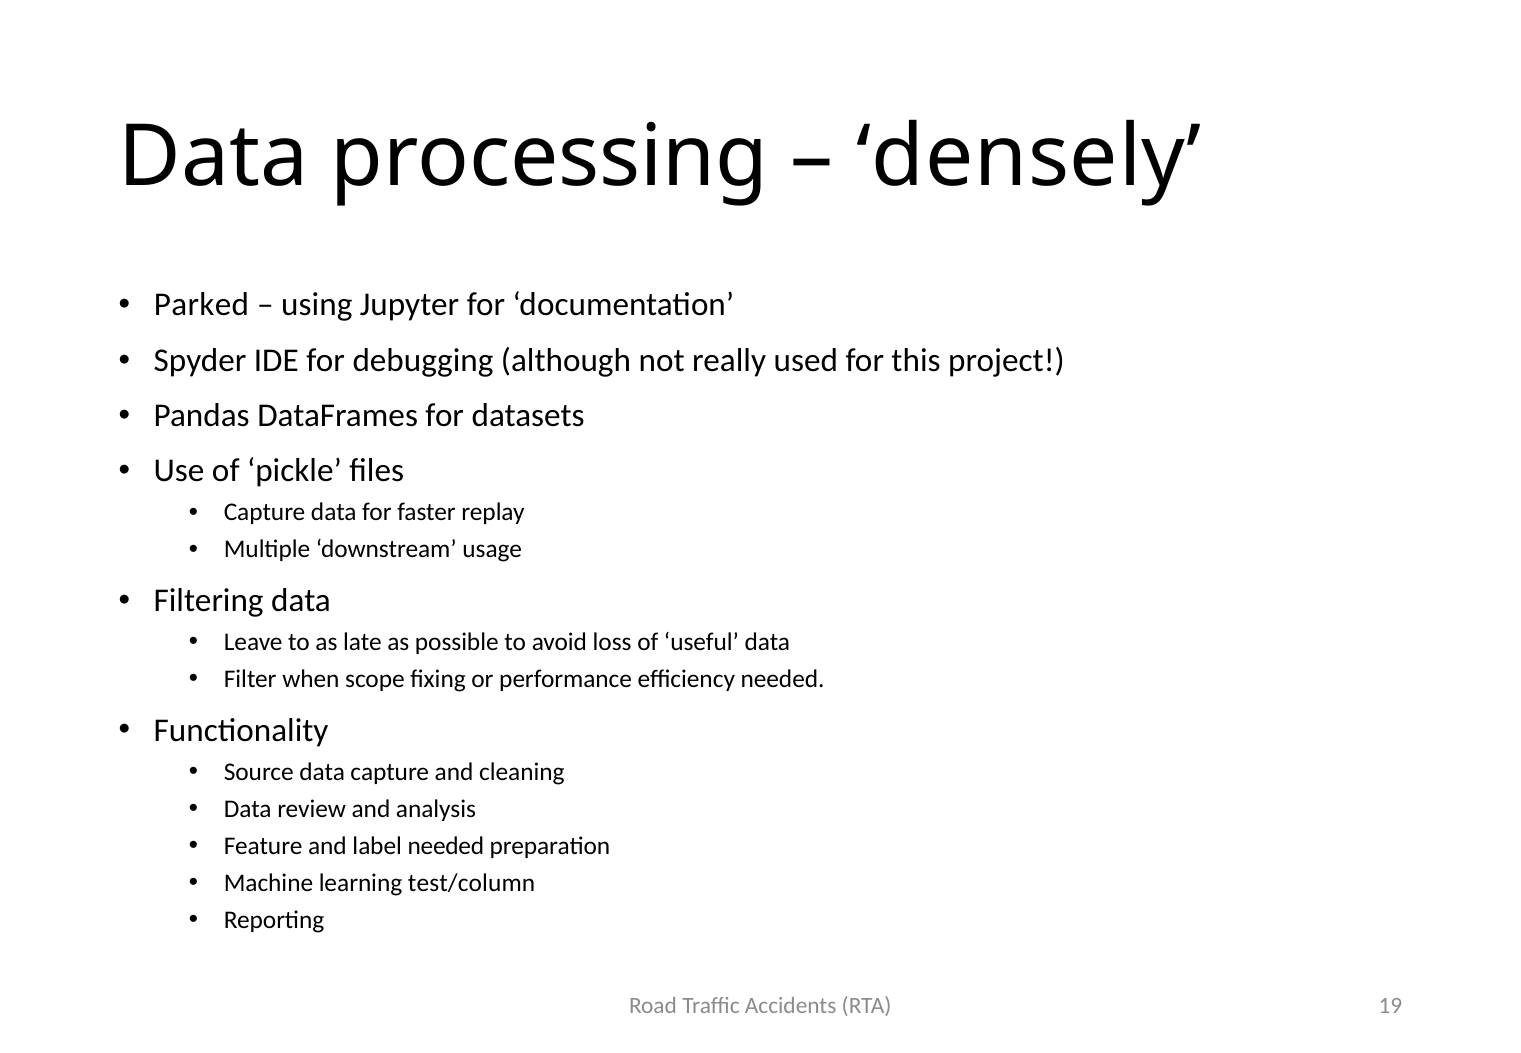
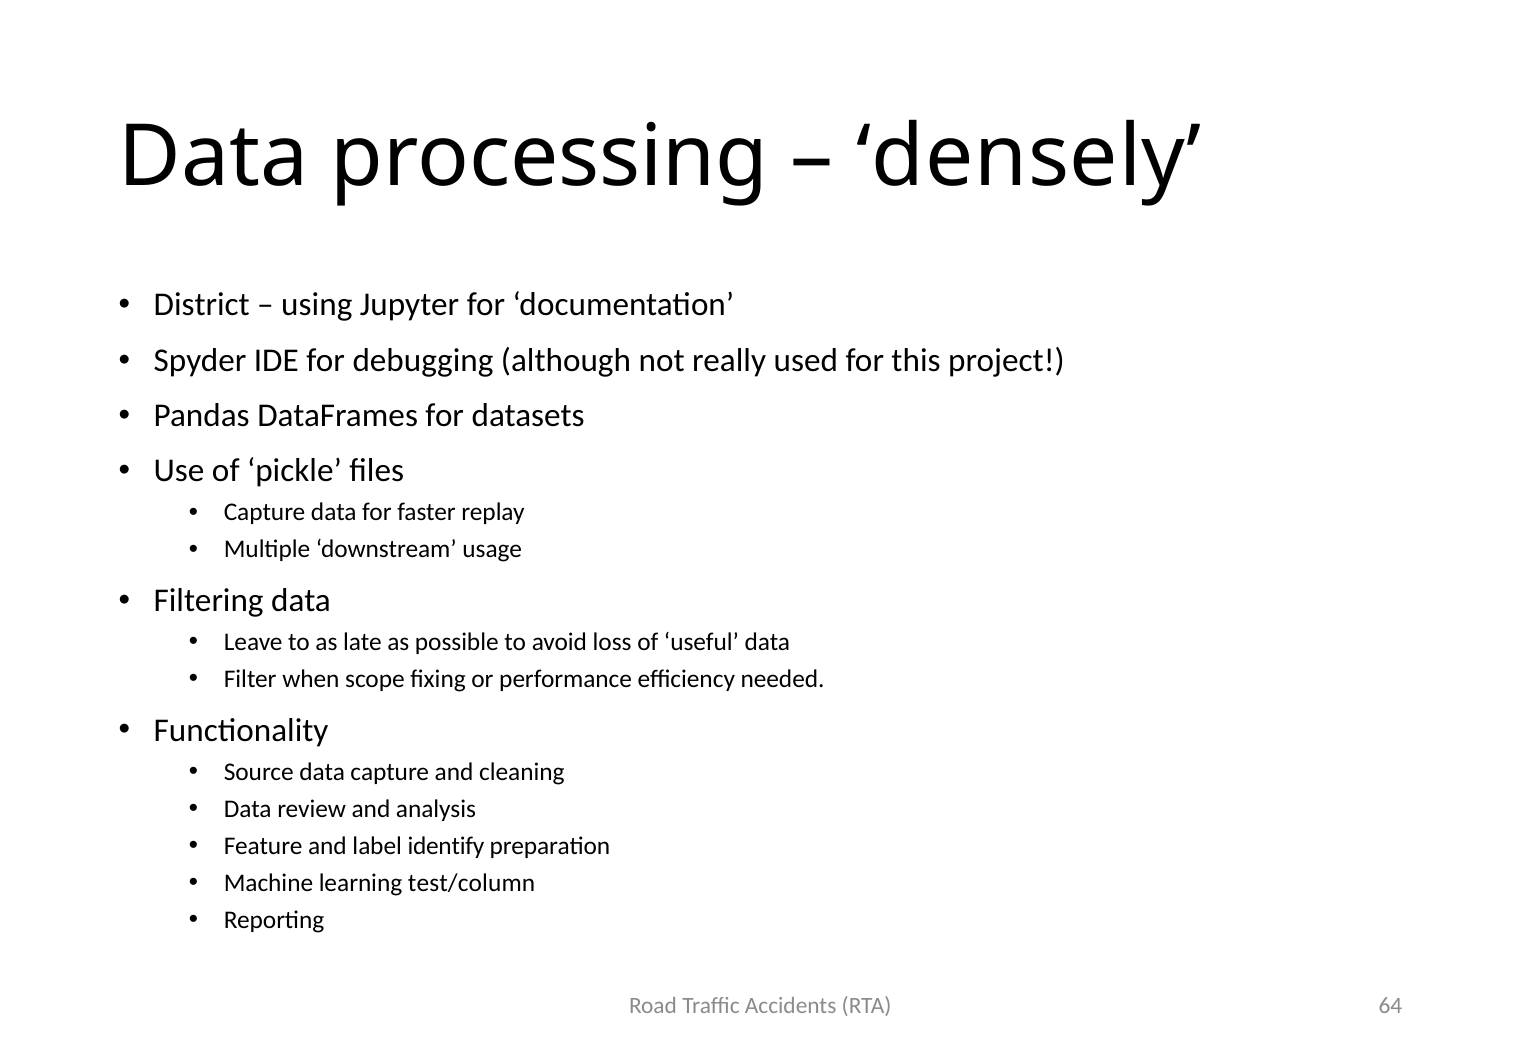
Parked: Parked -> District
label needed: needed -> identify
19: 19 -> 64
